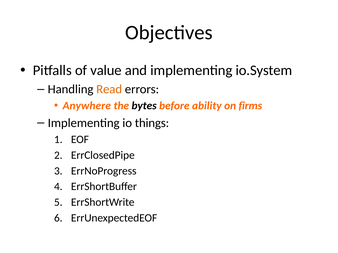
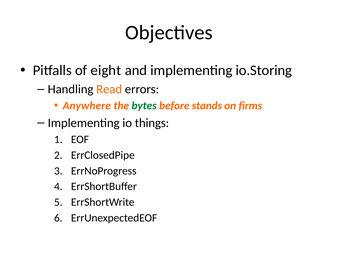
value: value -> eight
io.System: io.System -> io.Storing
bytes colour: black -> green
ability: ability -> stands
